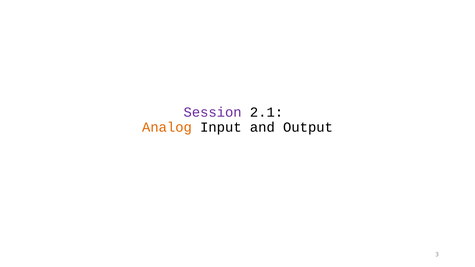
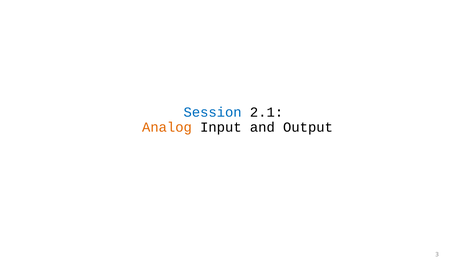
Session colour: purple -> blue
